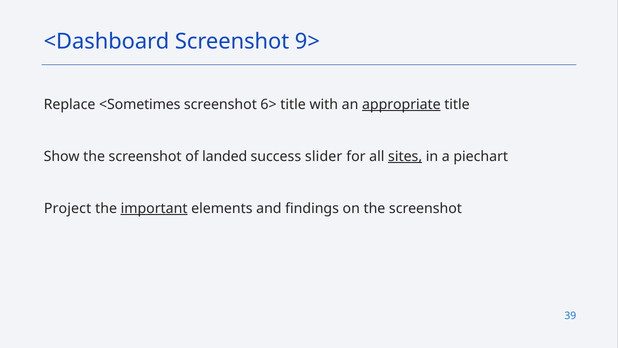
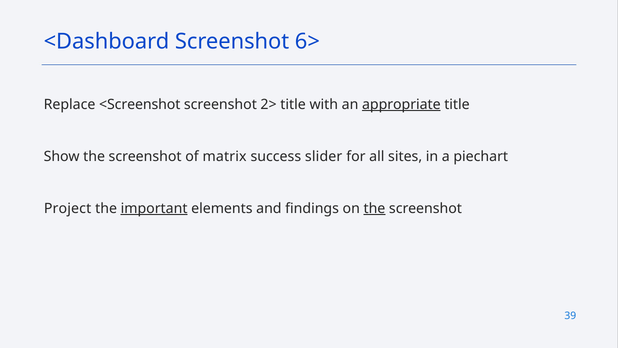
9>: 9> -> 6>
<Sometimes: <Sometimes -> <Screenshot
6>: 6> -> 2>
landed: landed -> matrix
sites underline: present -> none
the at (374, 208) underline: none -> present
